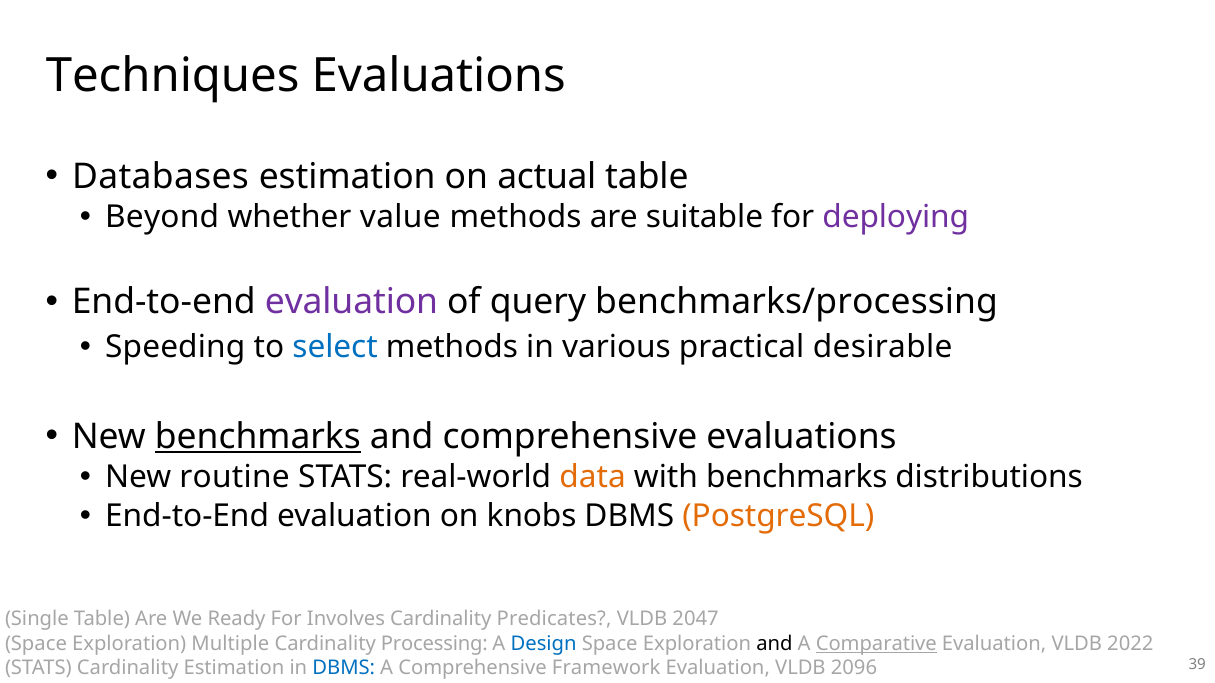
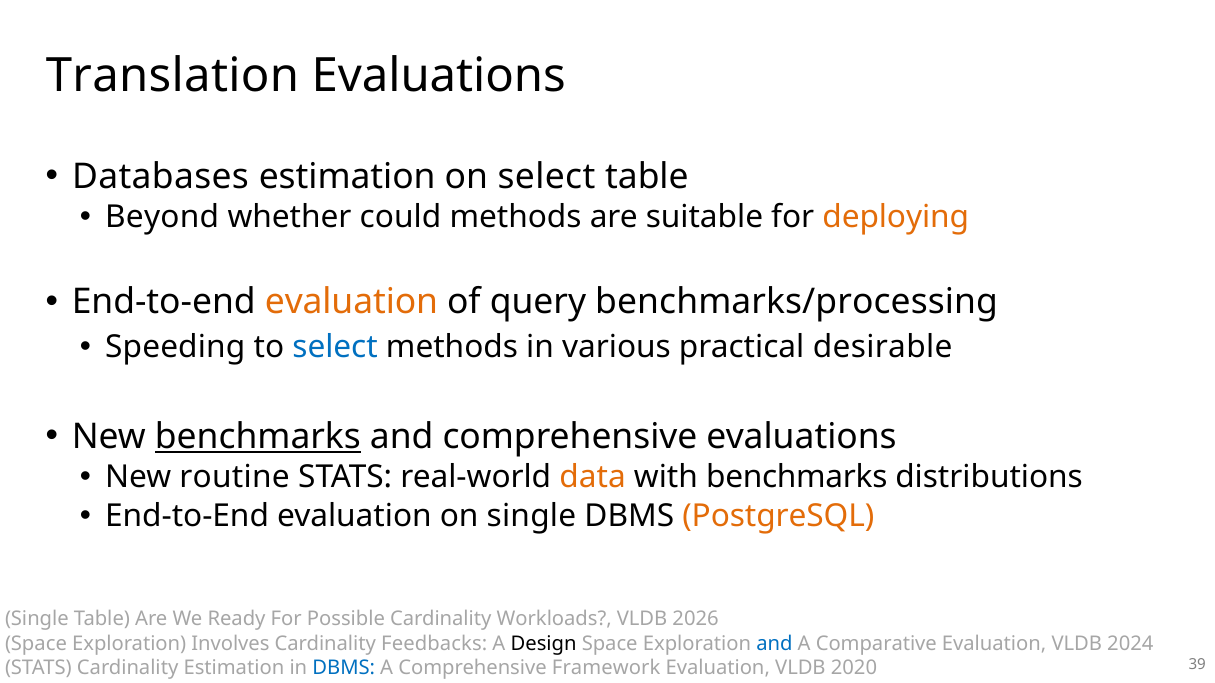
Techniques: Techniques -> Translation
on actual: actual -> select
value: value -> could
deploying colour: purple -> orange
evaluation at (351, 302) colour: purple -> orange
on knobs: knobs -> single
Involves: Involves -> Possible
Predicates: Predicates -> Workloads
2047: 2047 -> 2026
Multiple: Multiple -> Involves
Processing: Processing -> Feedbacks
Design colour: blue -> black
and at (774, 644) colour: black -> blue
Comparative underline: present -> none
2022: 2022 -> 2024
2096: 2096 -> 2020
